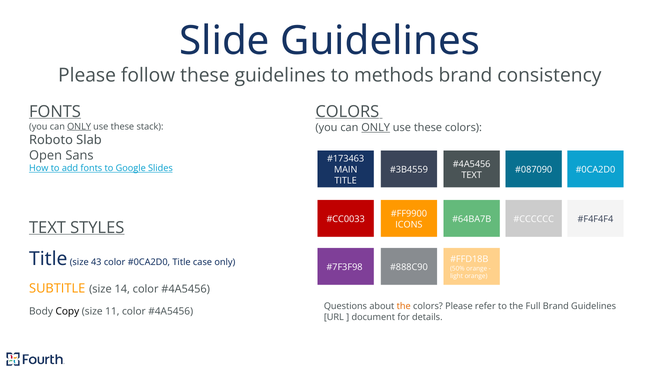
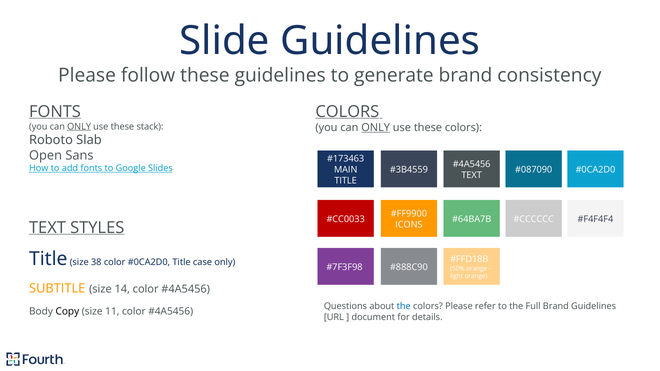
methods: methods -> generate
43: 43 -> 38
the at (404, 306) colour: orange -> blue
